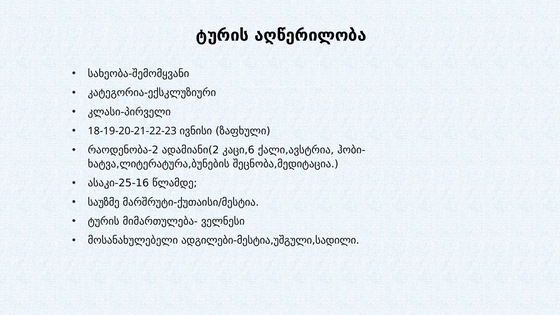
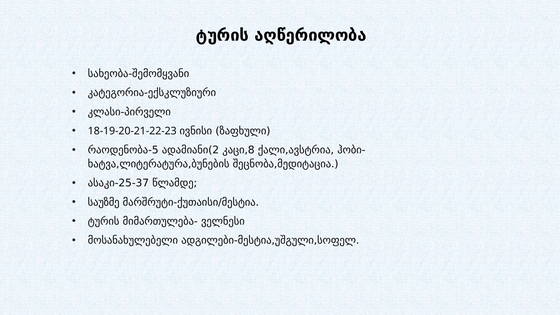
რაოდენობა-2: რაოდენობა-2 -> რაოდენობა-5
კაცი,6: კაცი,6 -> კაცი,8
ასაკი-25-16: ასაკი-25-16 -> ასაკი-25-37
ადგილები-მესტია,უშგული,სადილი: ადგილები-მესტია,უშგული,სადილი -> ადგილები-მესტია,უშგული,სოფელ
